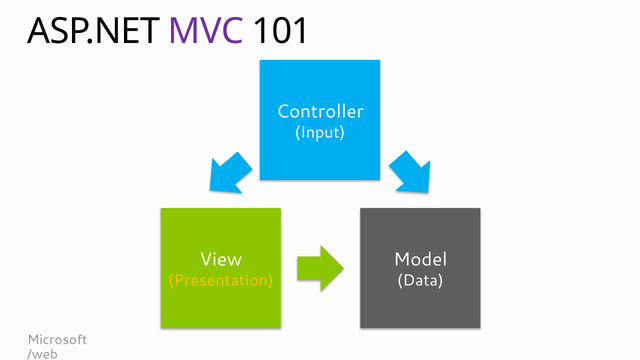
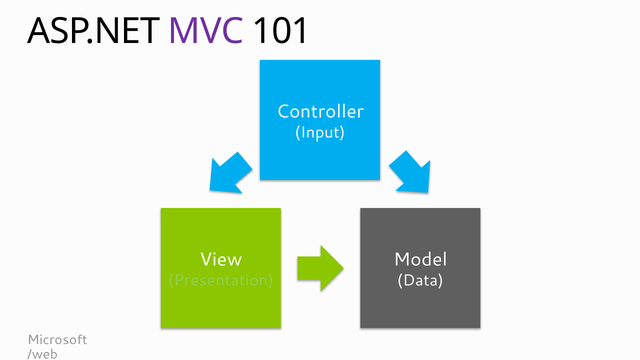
Presentation colour: yellow -> light green
